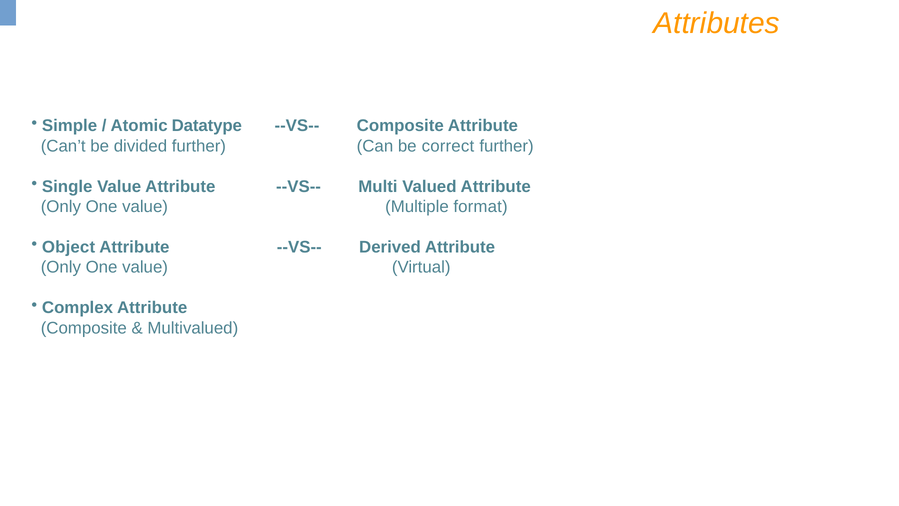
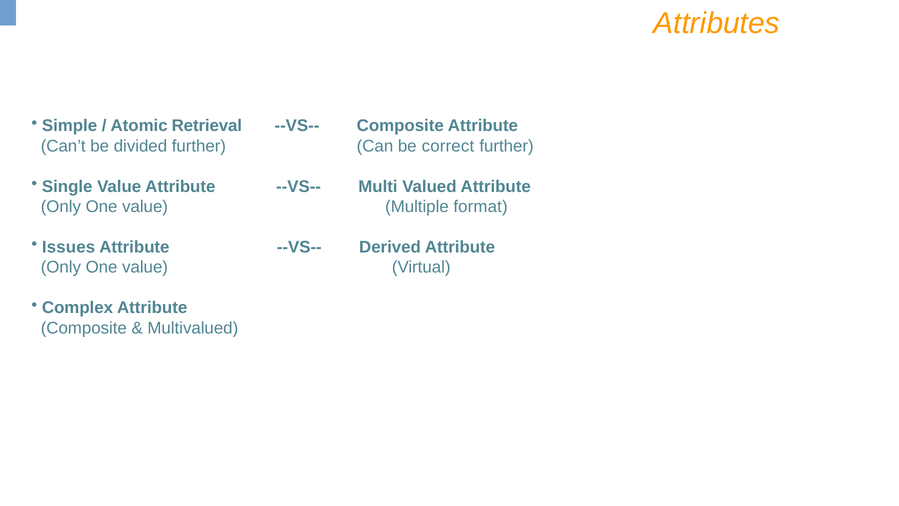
Datatype: Datatype -> Retrieval
Object: Object -> Issues
